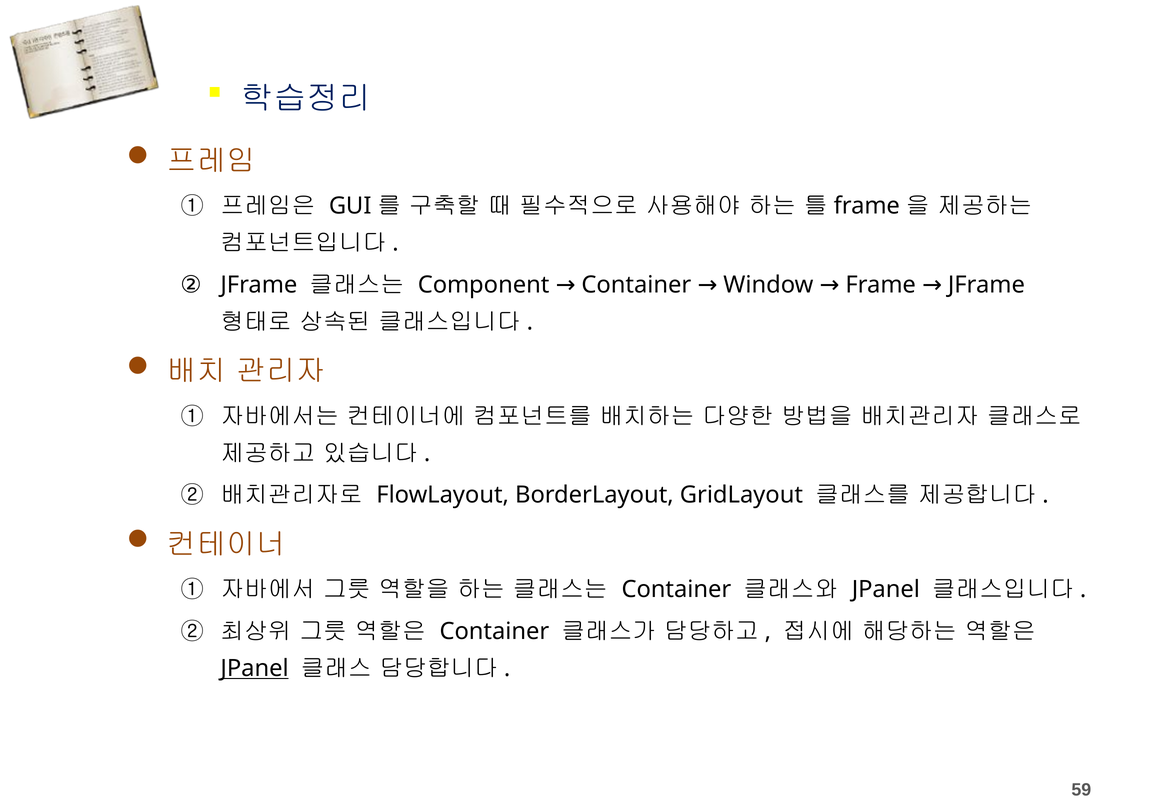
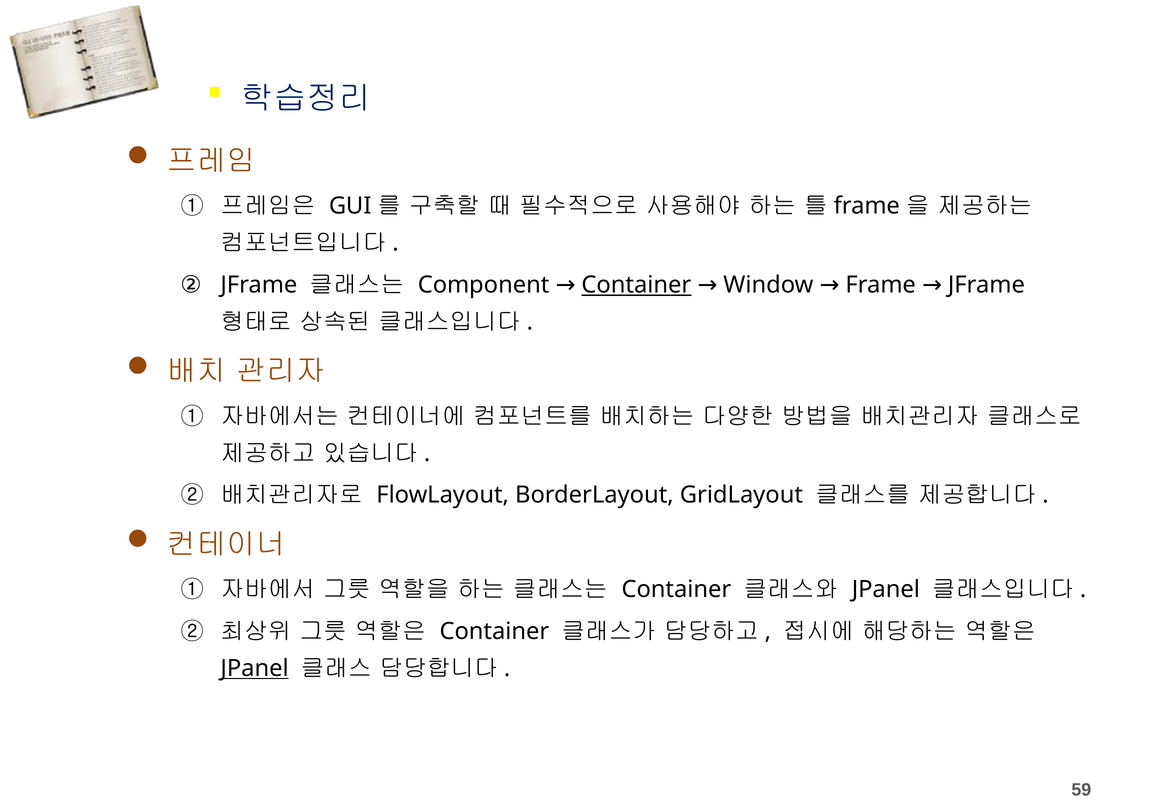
Container at (636, 285) underline: none -> present
